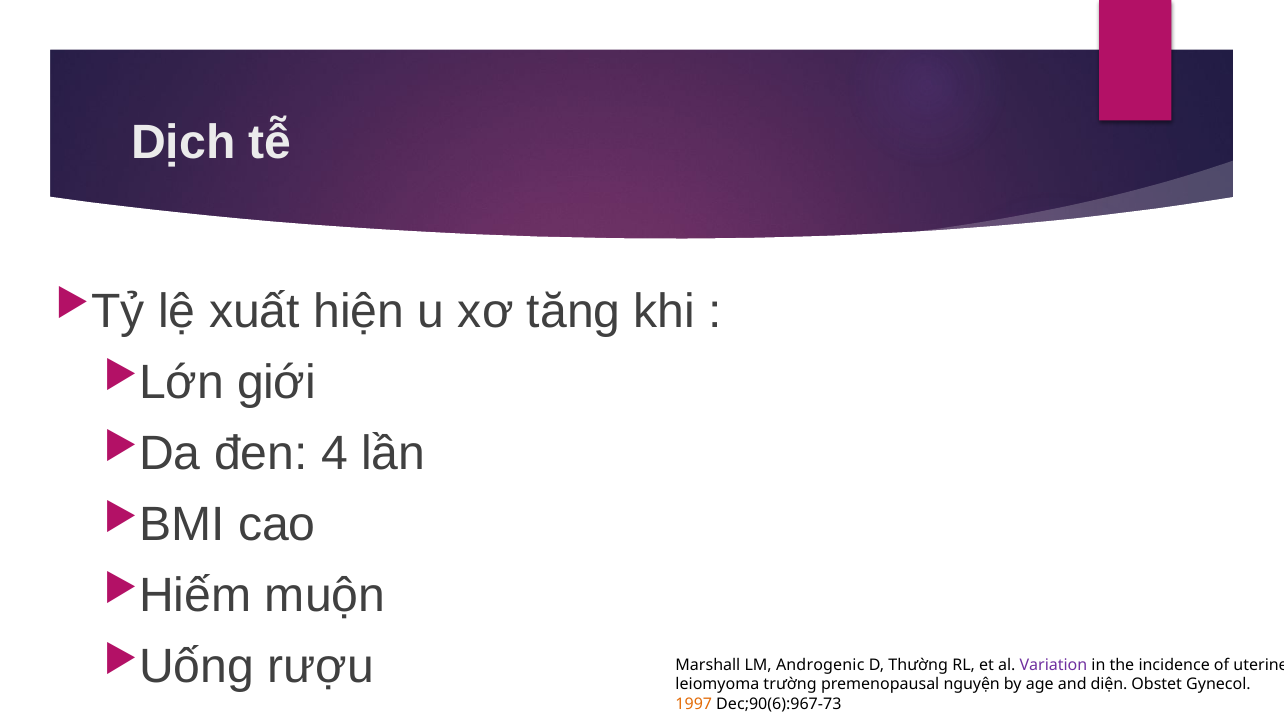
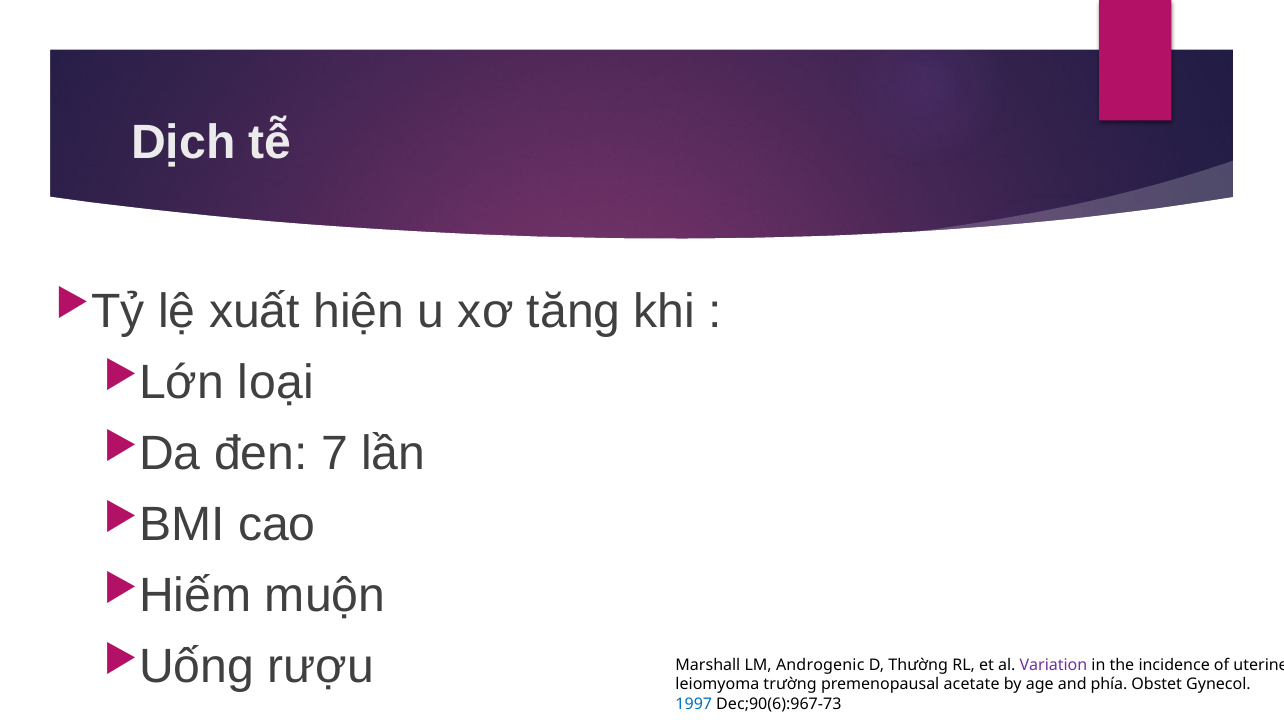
giới: giới -> loại
4: 4 -> 7
nguyện: nguyện -> acetate
diện: diện -> phía
1997 colour: orange -> blue
